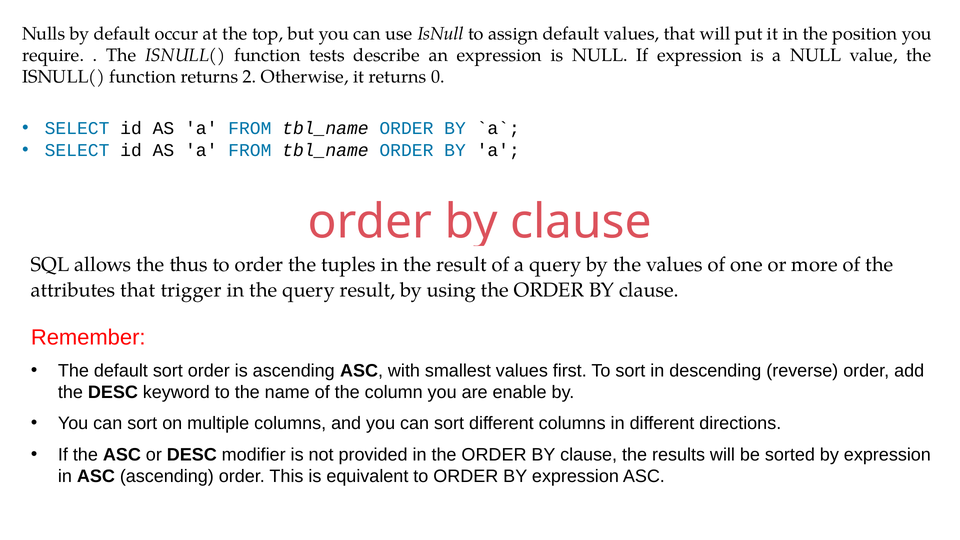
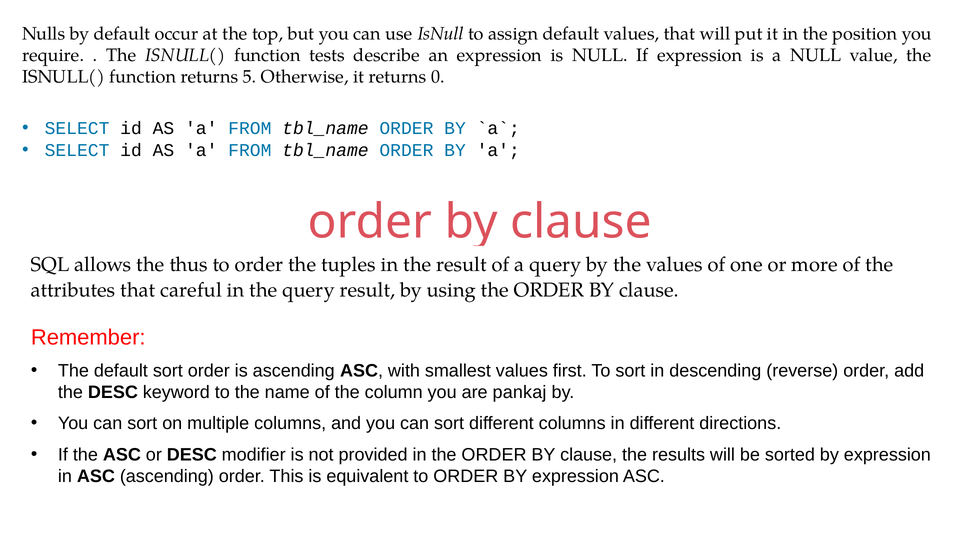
2: 2 -> 5
trigger: trigger -> careful
enable: enable -> pankaj
